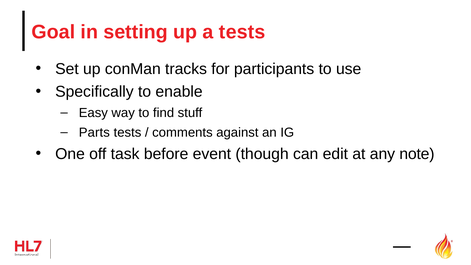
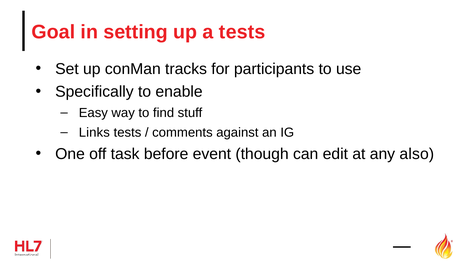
Parts: Parts -> Links
note: note -> also
